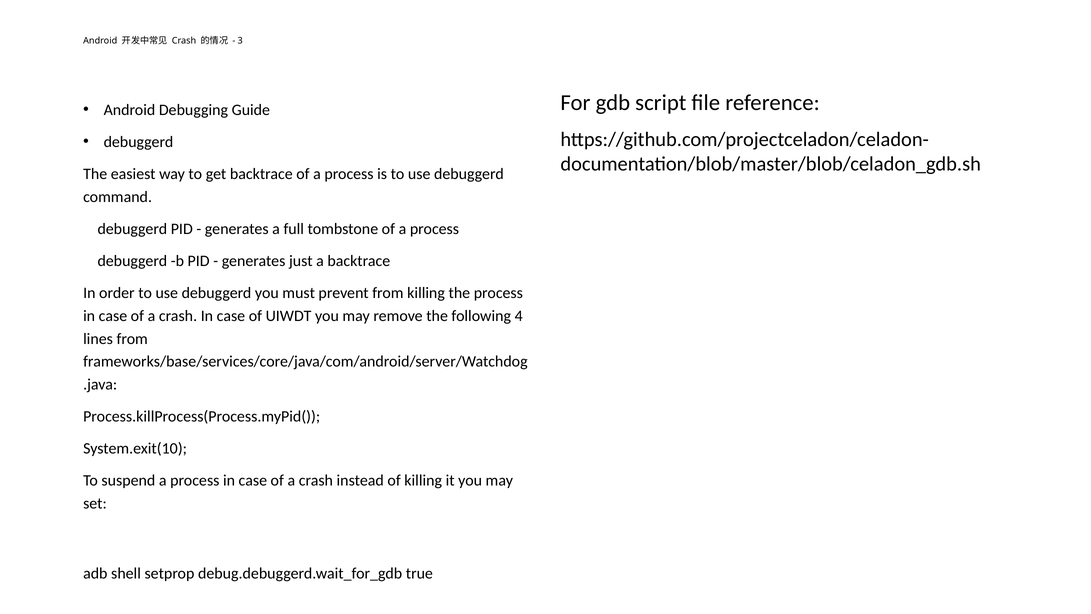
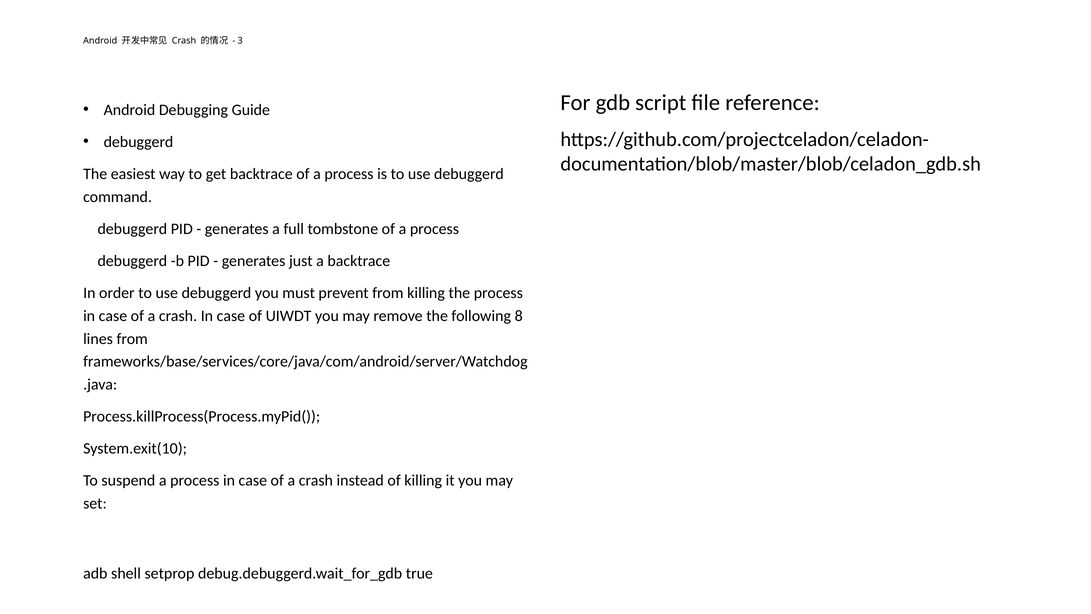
4: 4 -> 8
